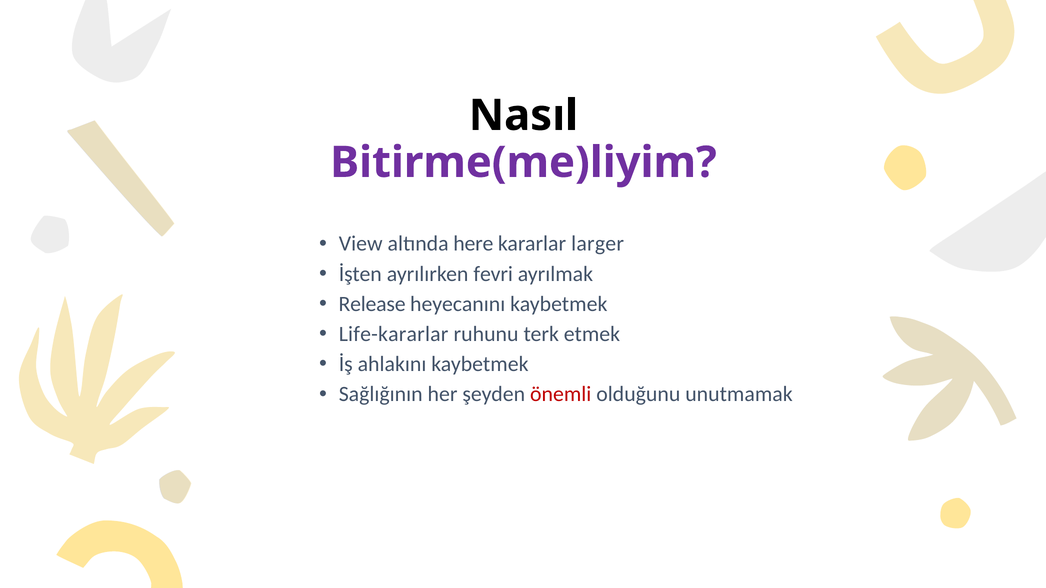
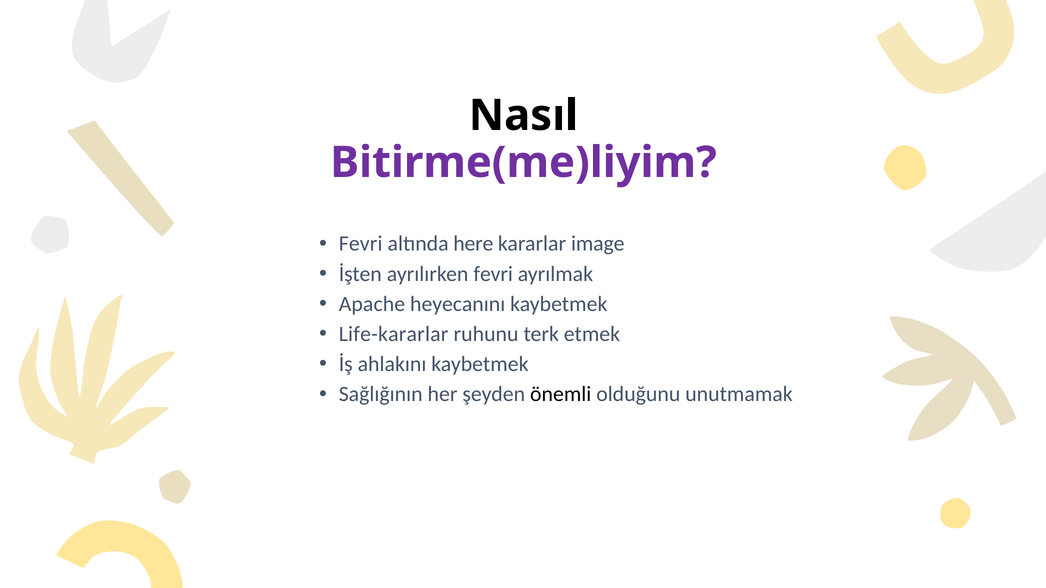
View at (361, 244): View -> Fevri
larger: larger -> image
Release: Release -> Apache
önemli colour: red -> black
